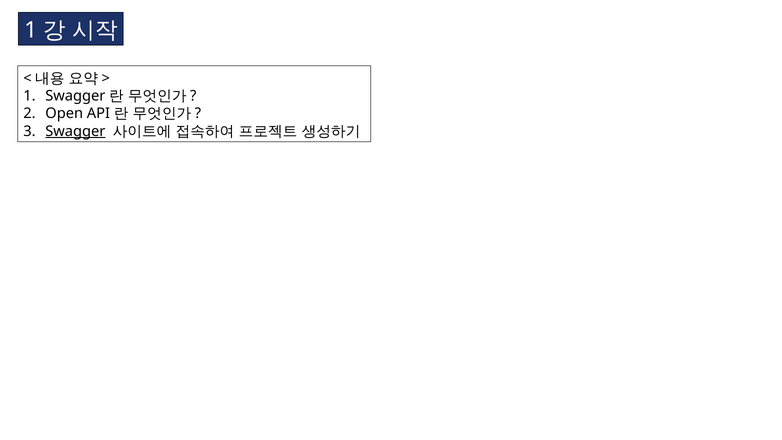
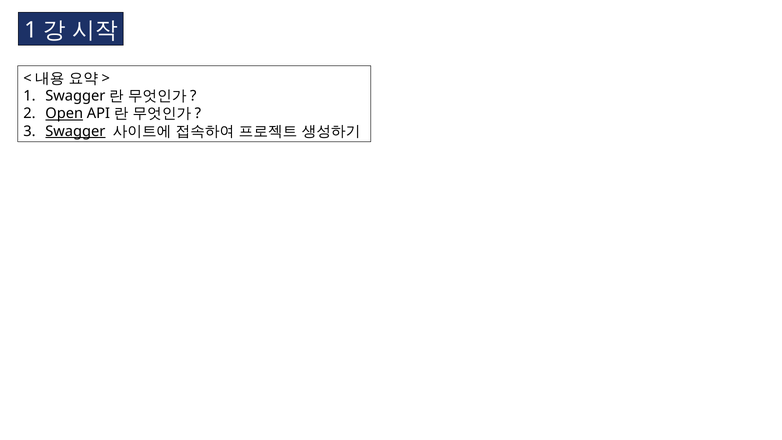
Open underline: none -> present
